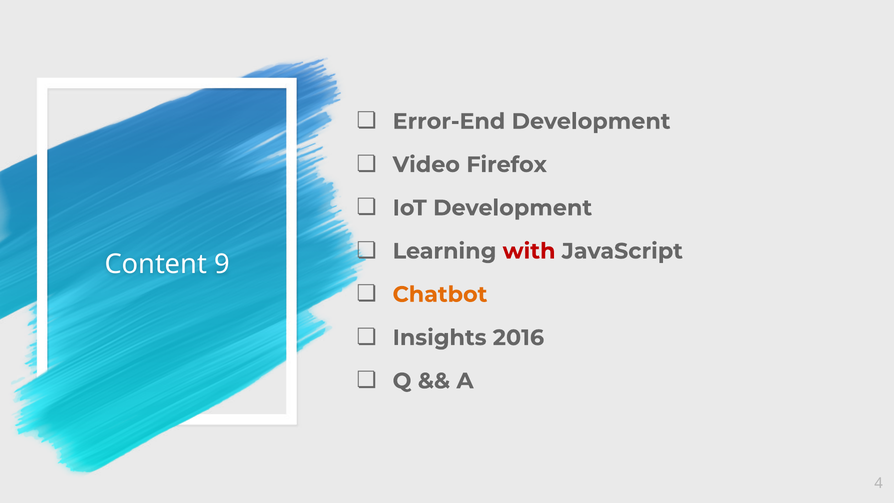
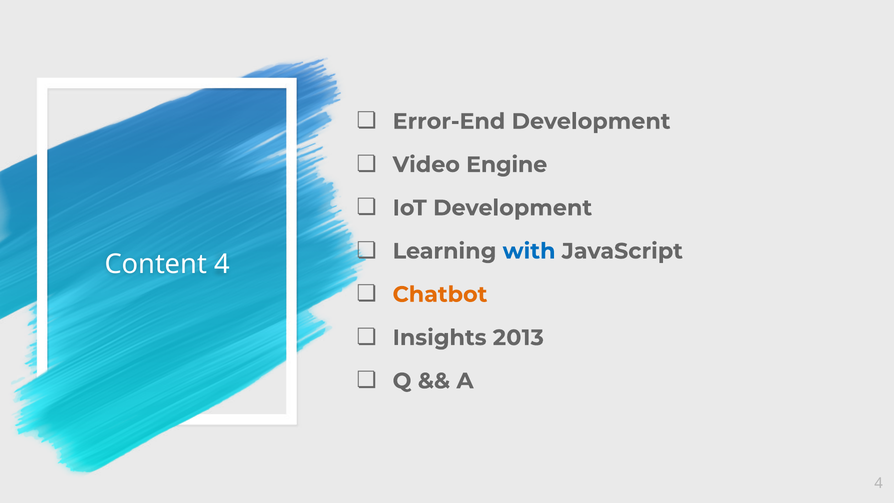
Firefox: Firefox -> Engine
with colour: red -> blue
Content 9: 9 -> 4
2016: 2016 -> 2013
